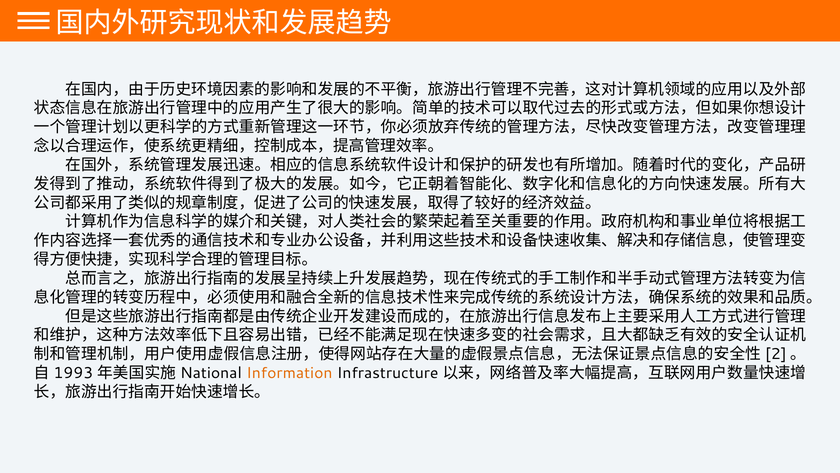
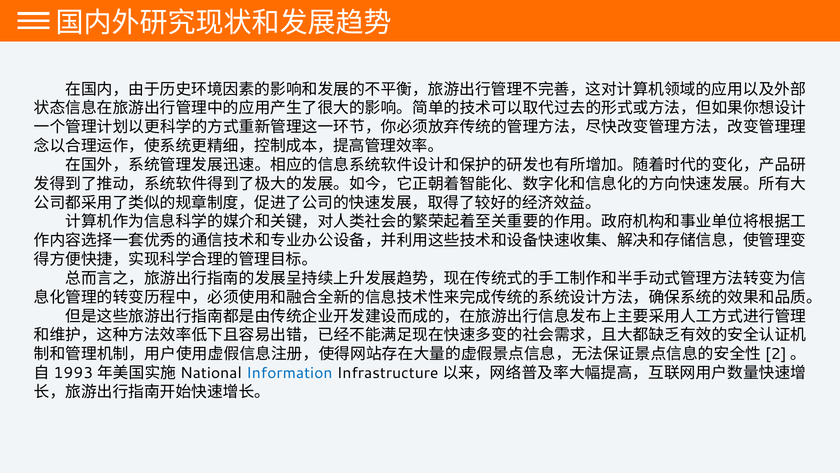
Information colour: orange -> blue
